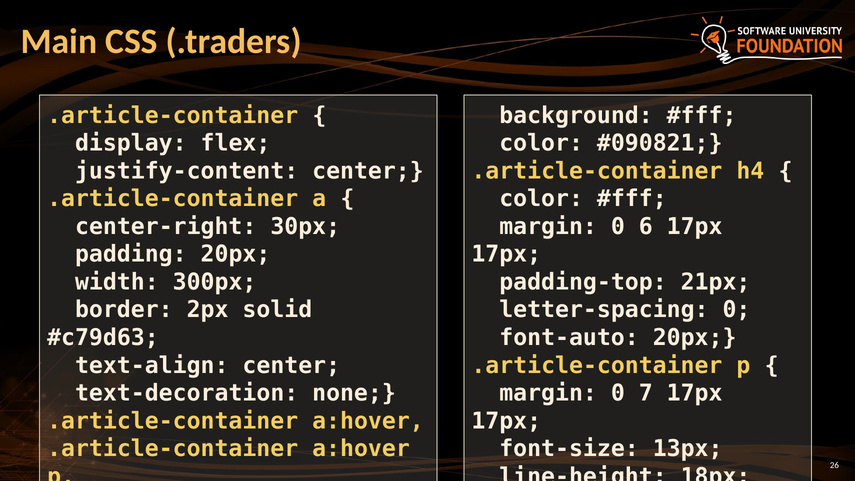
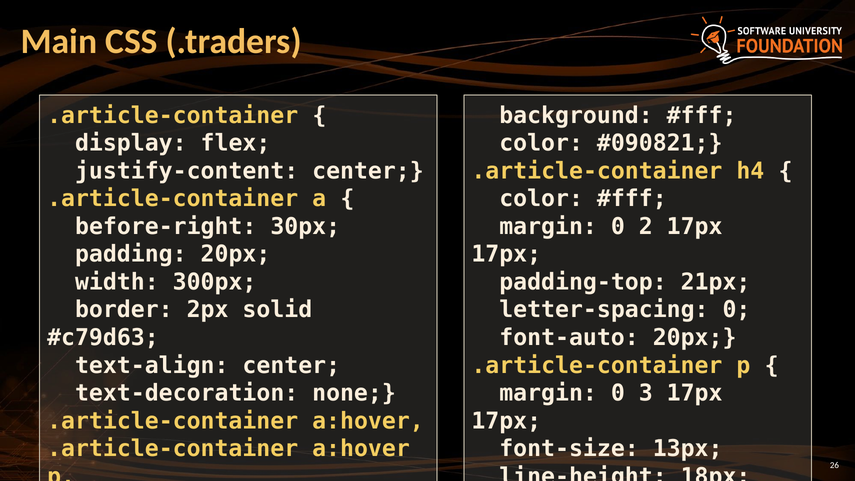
center-right: center-right -> before-right
6: 6 -> 2
7: 7 -> 3
